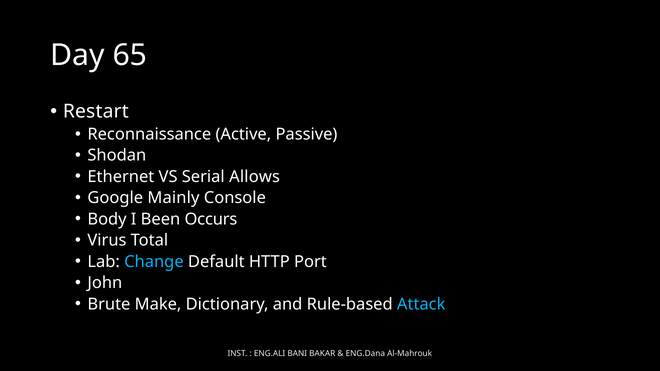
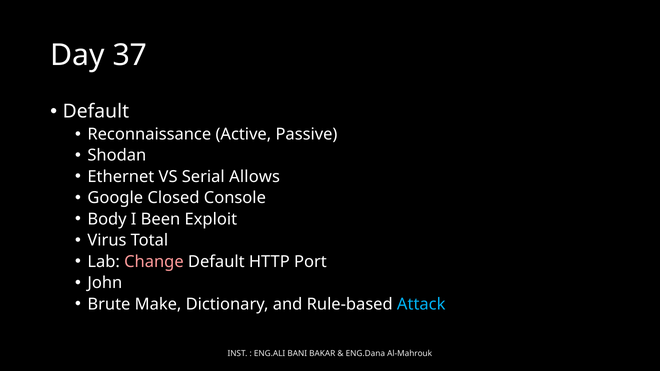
65: 65 -> 37
Restart at (96, 112): Restart -> Default
Mainly: Mainly -> Closed
Occurs: Occurs -> Exploit
Change colour: light blue -> pink
